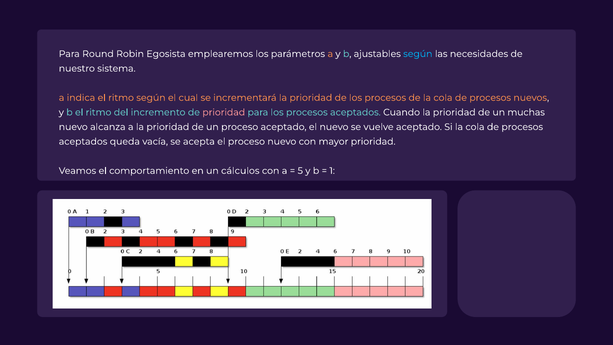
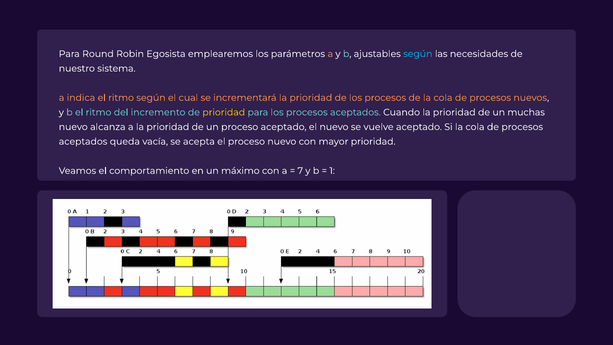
prioridad at (224, 112) colour: pink -> yellow
cálculos: cálculos -> máximo
5: 5 -> 7
